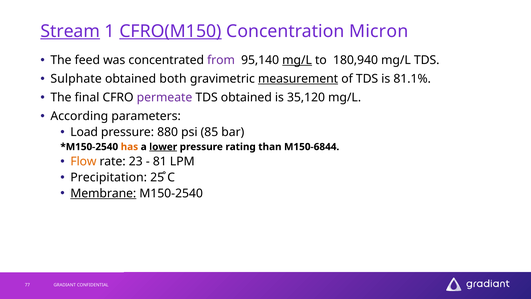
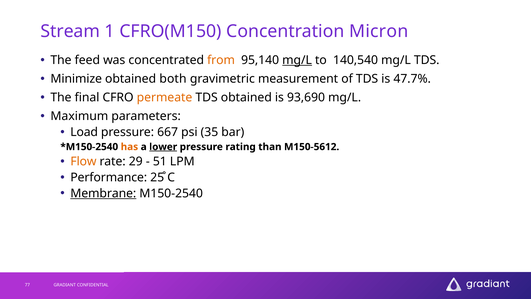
Stream underline: present -> none
CFRO(M150 underline: present -> none
from colour: purple -> orange
180,940: 180,940 -> 140,540
Sulphate: Sulphate -> Minimize
measurement underline: present -> none
81.1%: 81.1% -> 47.7%
permeate colour: purple -> orange
35,120: 35,120 -> 93,690
According: According -> Maximum
880: 880 -> 667
85: 85 -> 35
M150-6844: M150-6844 -> M150-5612
23: 23 -> 29
81: 81 -> 51
Precipitation: Precipitation -> Performance
